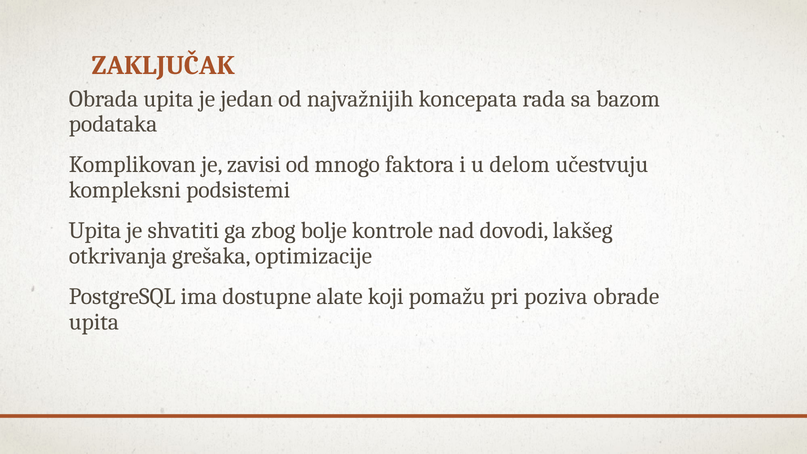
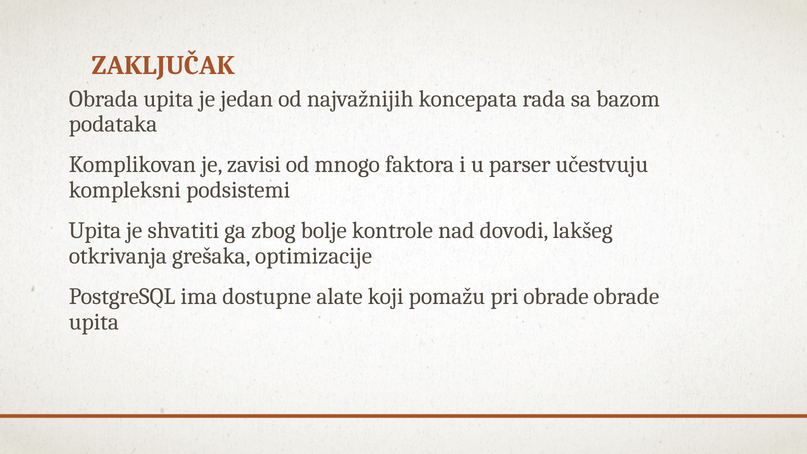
delom: delom -> parser
pri poziva: poziva -> obrade
